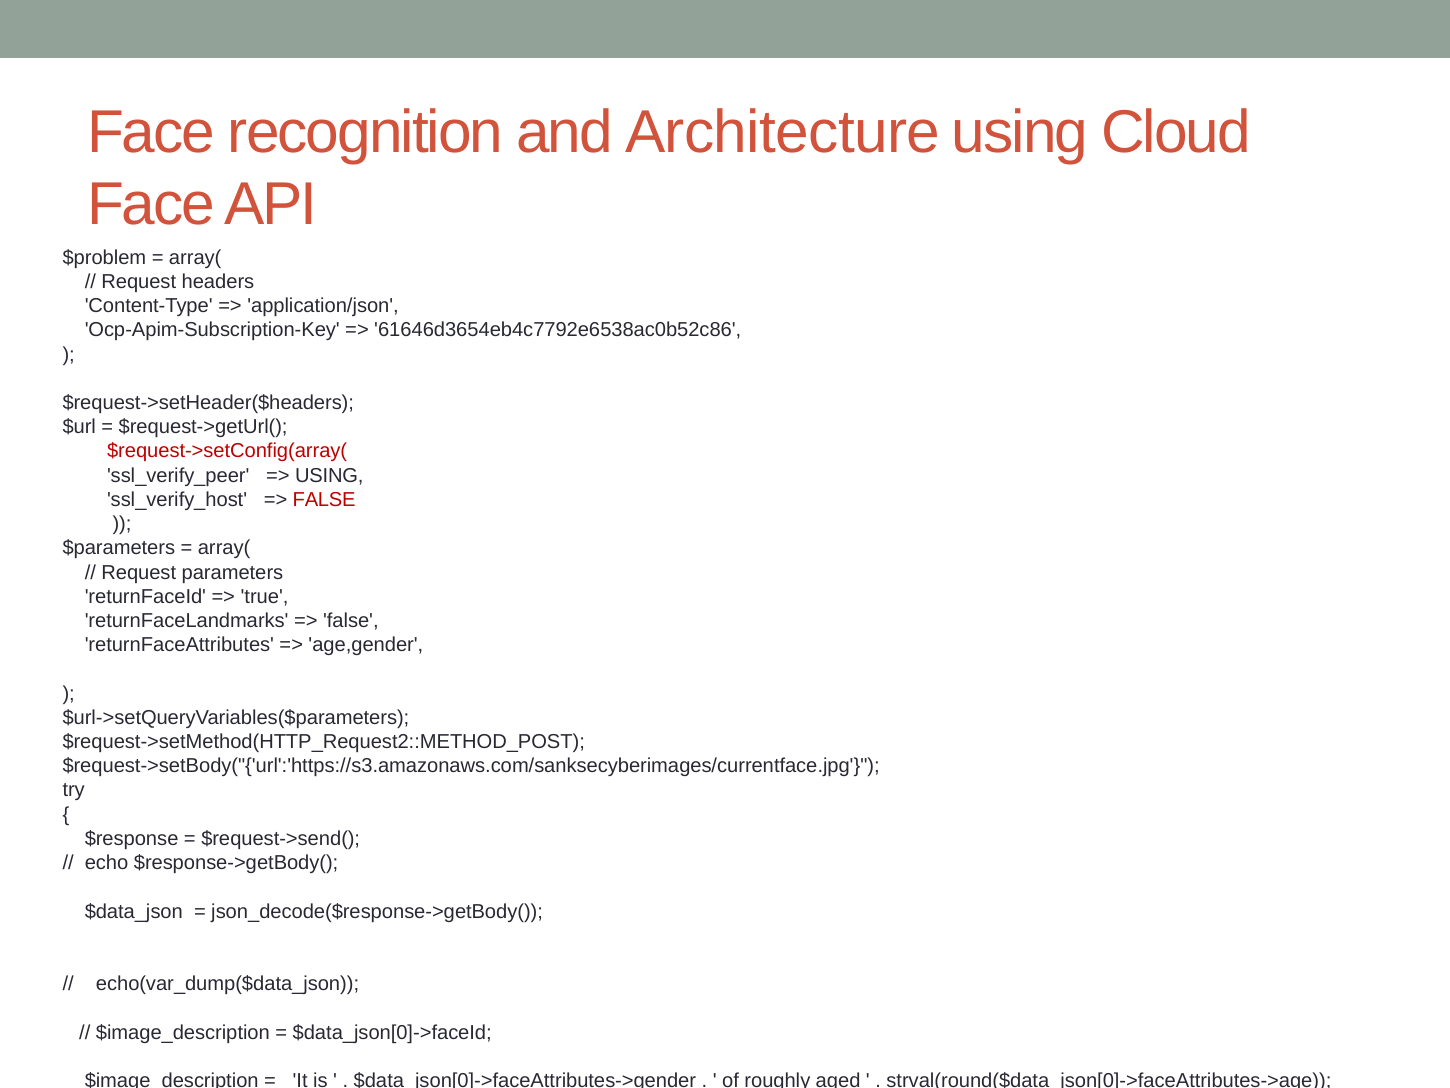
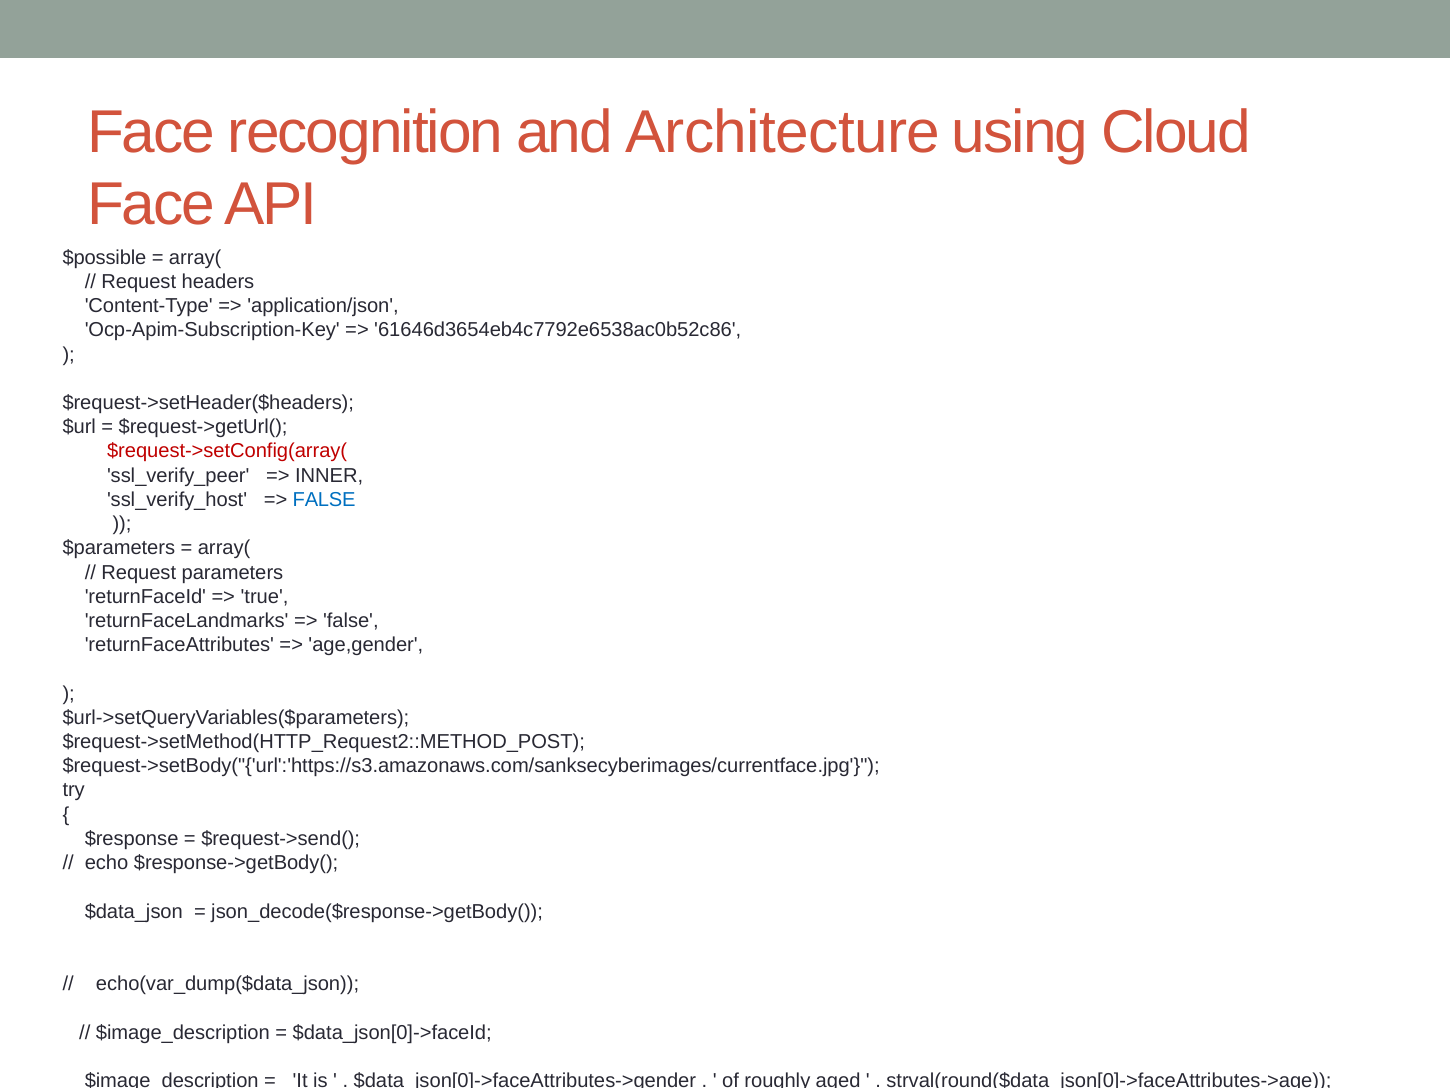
$problem: $problem -> $possible
USING at (329, 475): USING -> INNER
FALSE at (324, 499) colour: red -> blue
